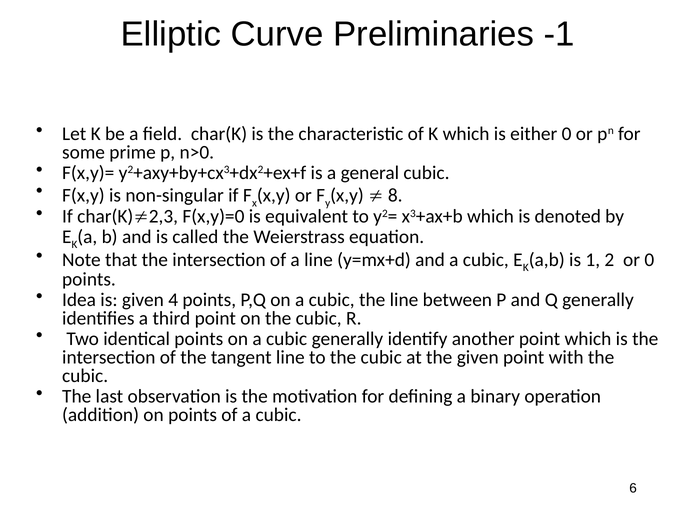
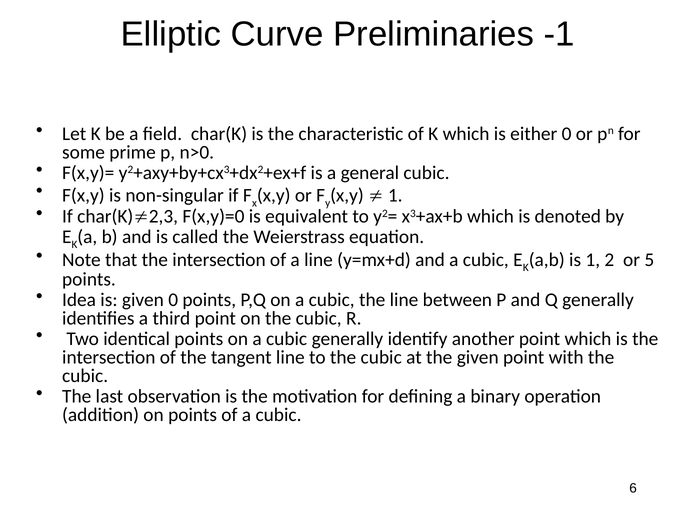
8 at (395, 195): 8 -> 1
or 0: 0 -> 5
given 4: 4 -> 0
